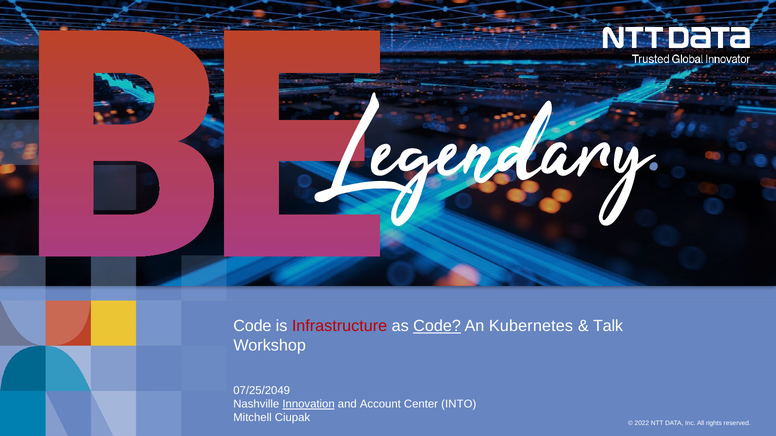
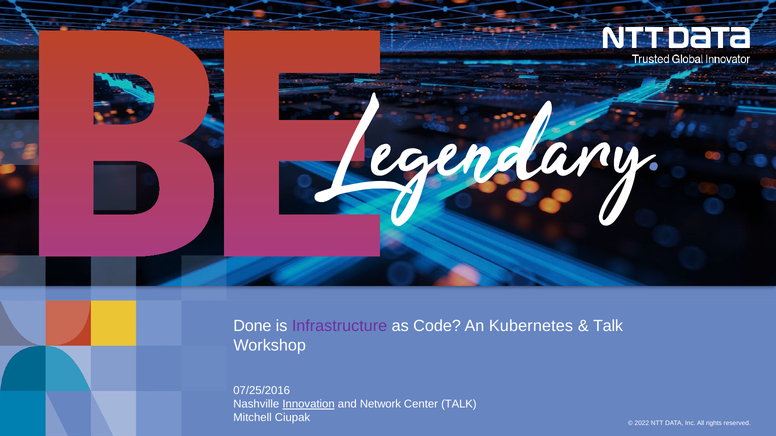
Code at (252, 327): Code -> Done
Infrastructure colour: red -> purple
Code at (437, 327) underline: present -> none
07/25/2049: 07/25/2049 -> 07/25/2016
Account: Account -> Network
Center INTO: INTO -> TALK
